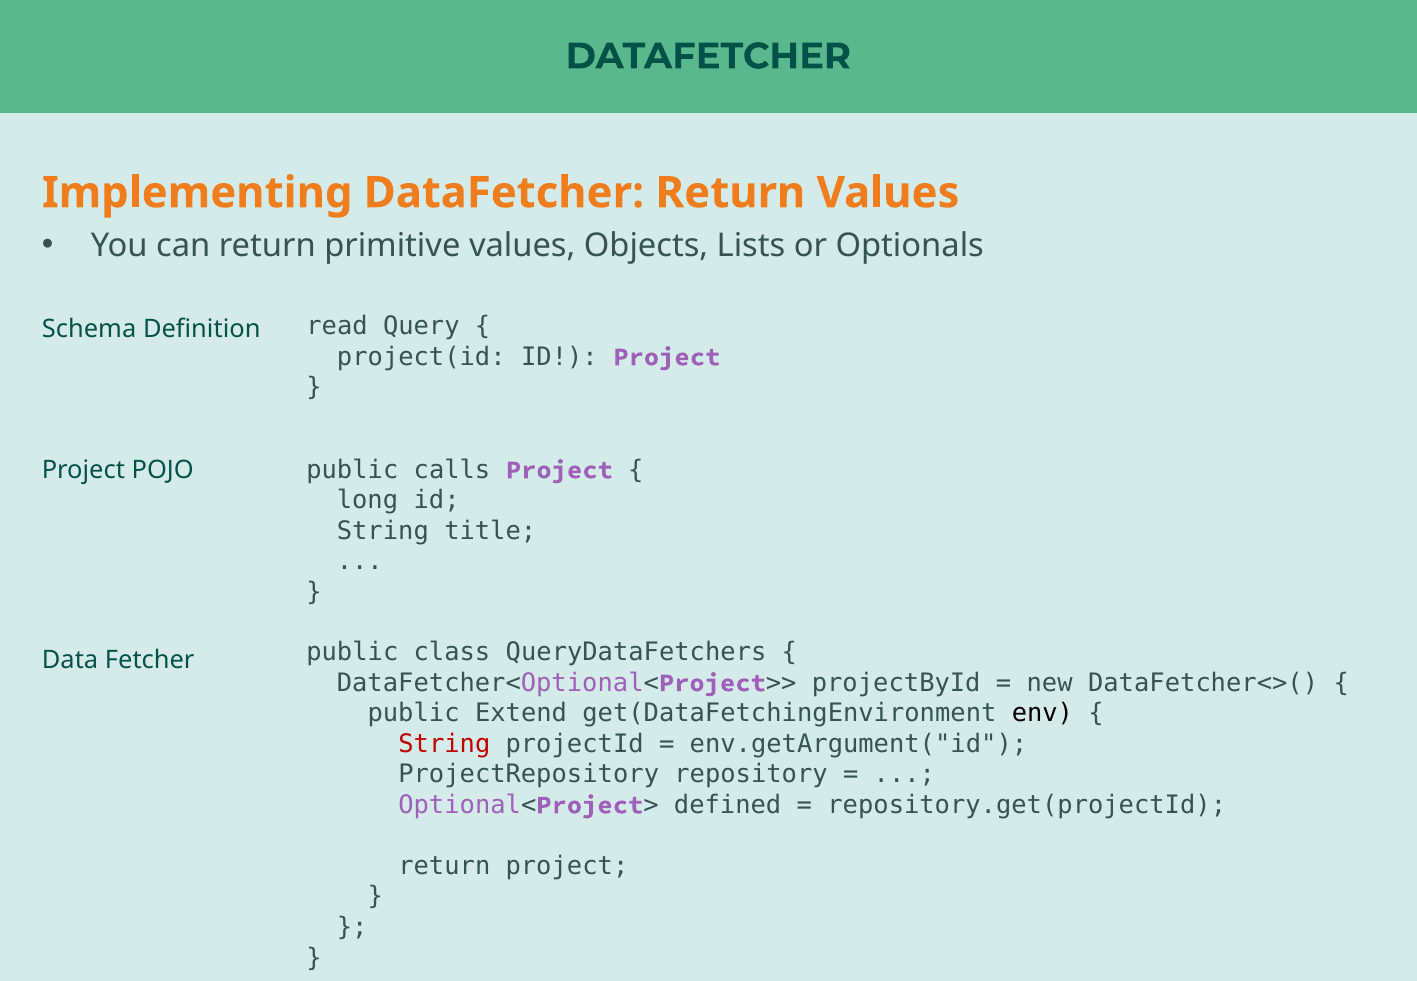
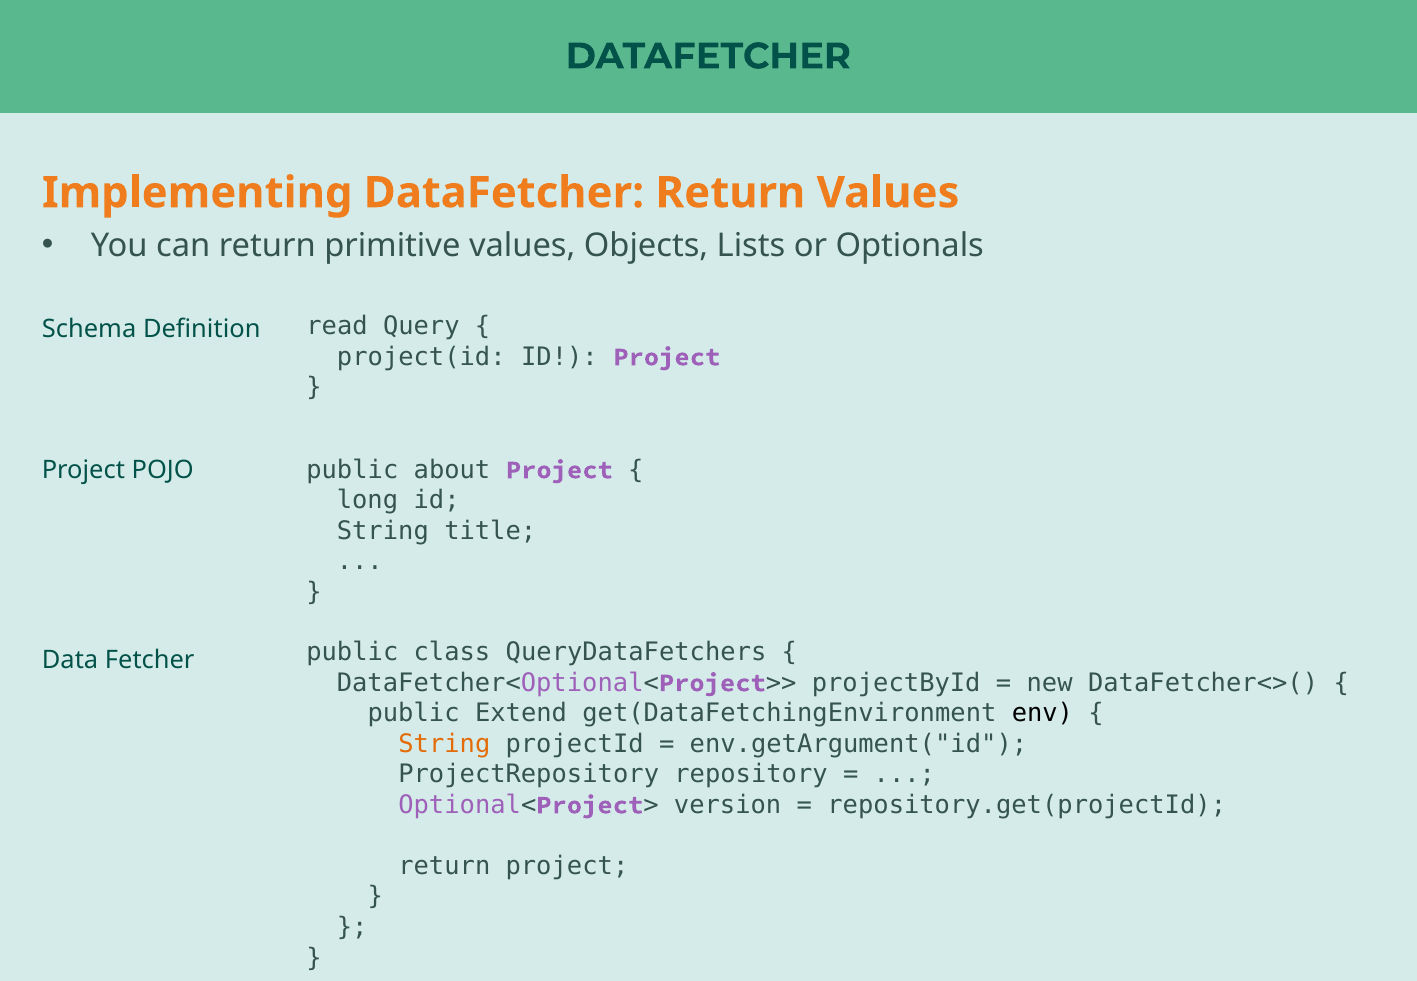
calls: calls -> about
String at (444, 744) colour: red -> orange
defined: defined -> version
